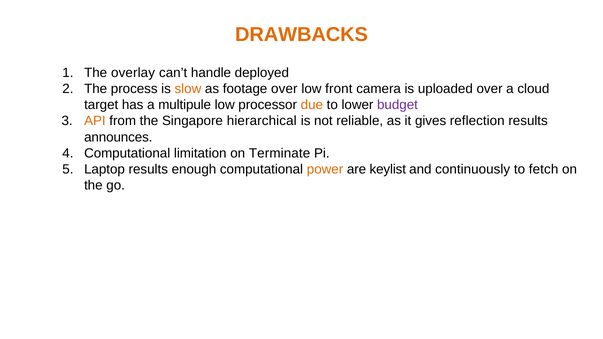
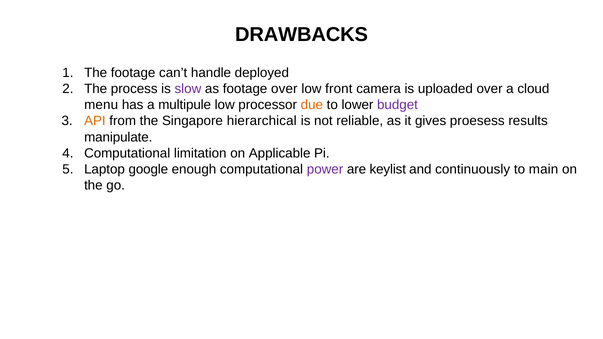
DRAWBACKS colour: orange -> black
The overlay: overlay -> footage
slow colour: orange -> purple
target: target -> menu
reflection: reflection -> proesess
announces: announces -> manipulate
Terminate: Terminate -> Applicable
Laptop results: results -> google
power colour: orange -> purple
fetch: fetch -> main
